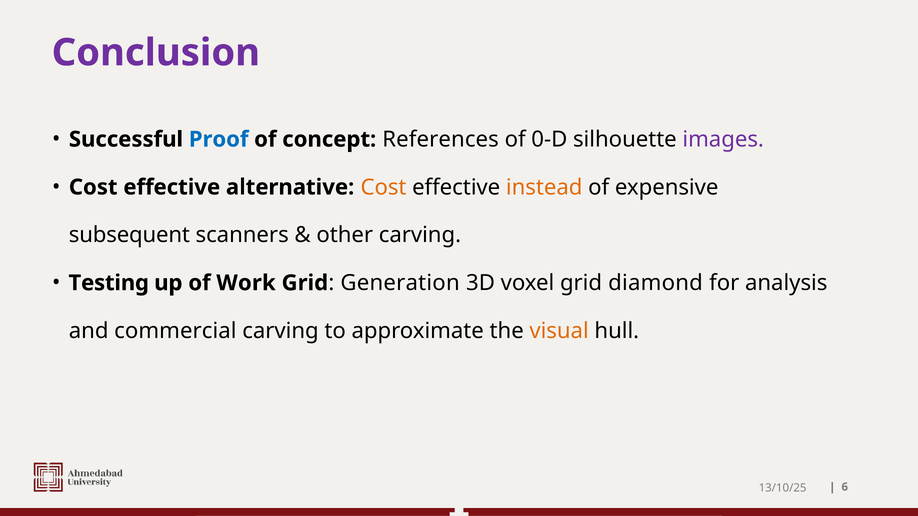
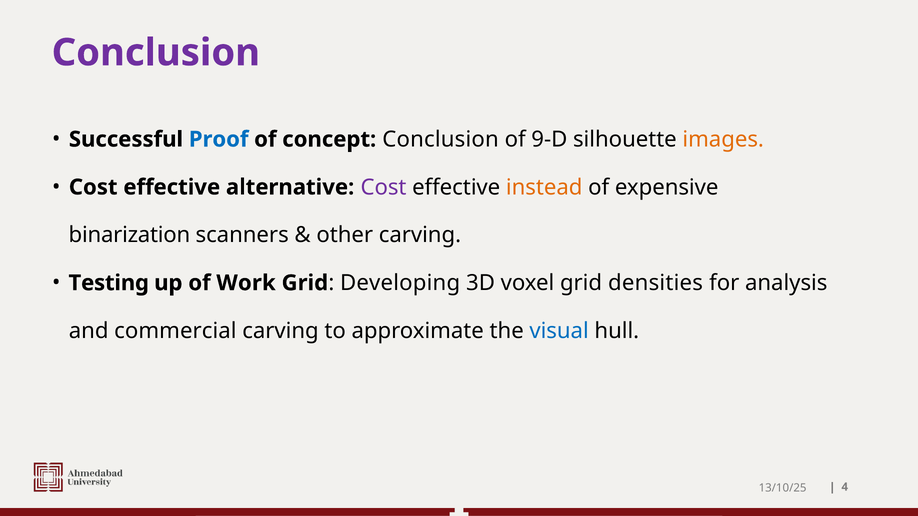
concept References: References -> Conclusion
0-D: 0-D -> 9-D
images colour: purple -> orange
Cost at (384, 187) colour: orange -> purple
subsequent: subsequent -> binarization
Generation: Generation -> Developing
diamond: diamond -> densities
visual colour: orange -> blue
6: 6 -> 4
